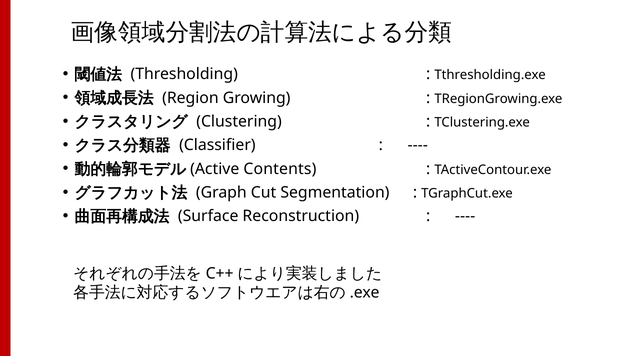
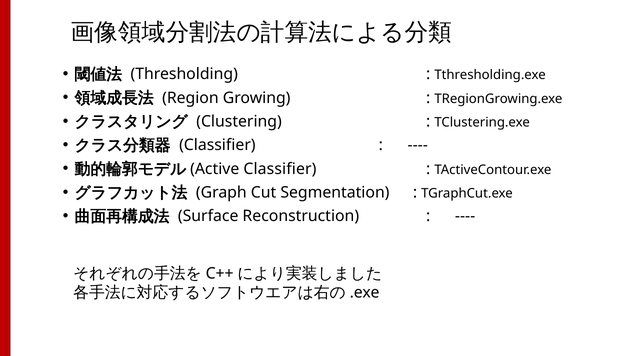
Active Contents: Contents -> Classifier
